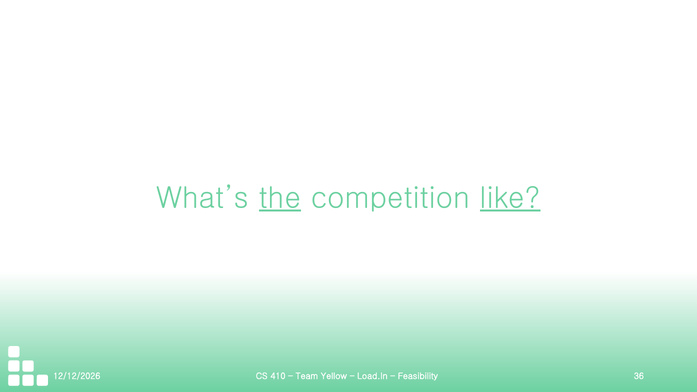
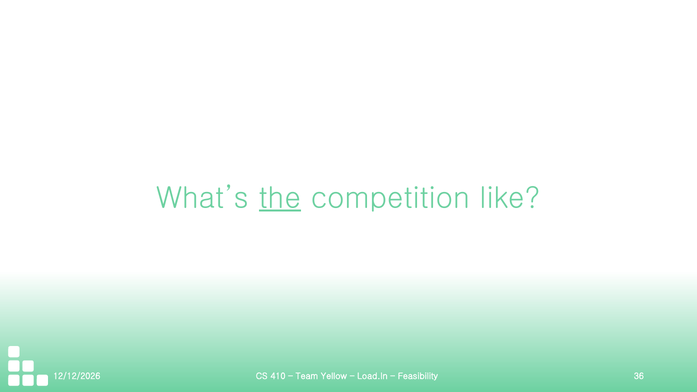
like underline: present -> none
